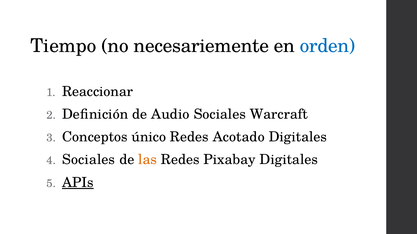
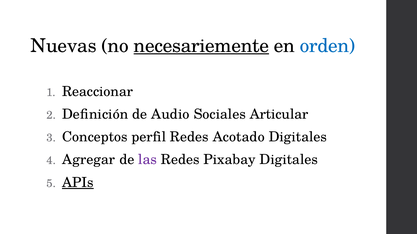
Tiempo: Tiempo -> Nuevas
necesariemente underline: none -> present
Warcraft: Warcraft -> Articular
único: único -> perfil
Sociales at (89, 160): Sociales -> Agregar
las colour: orange -> purple
